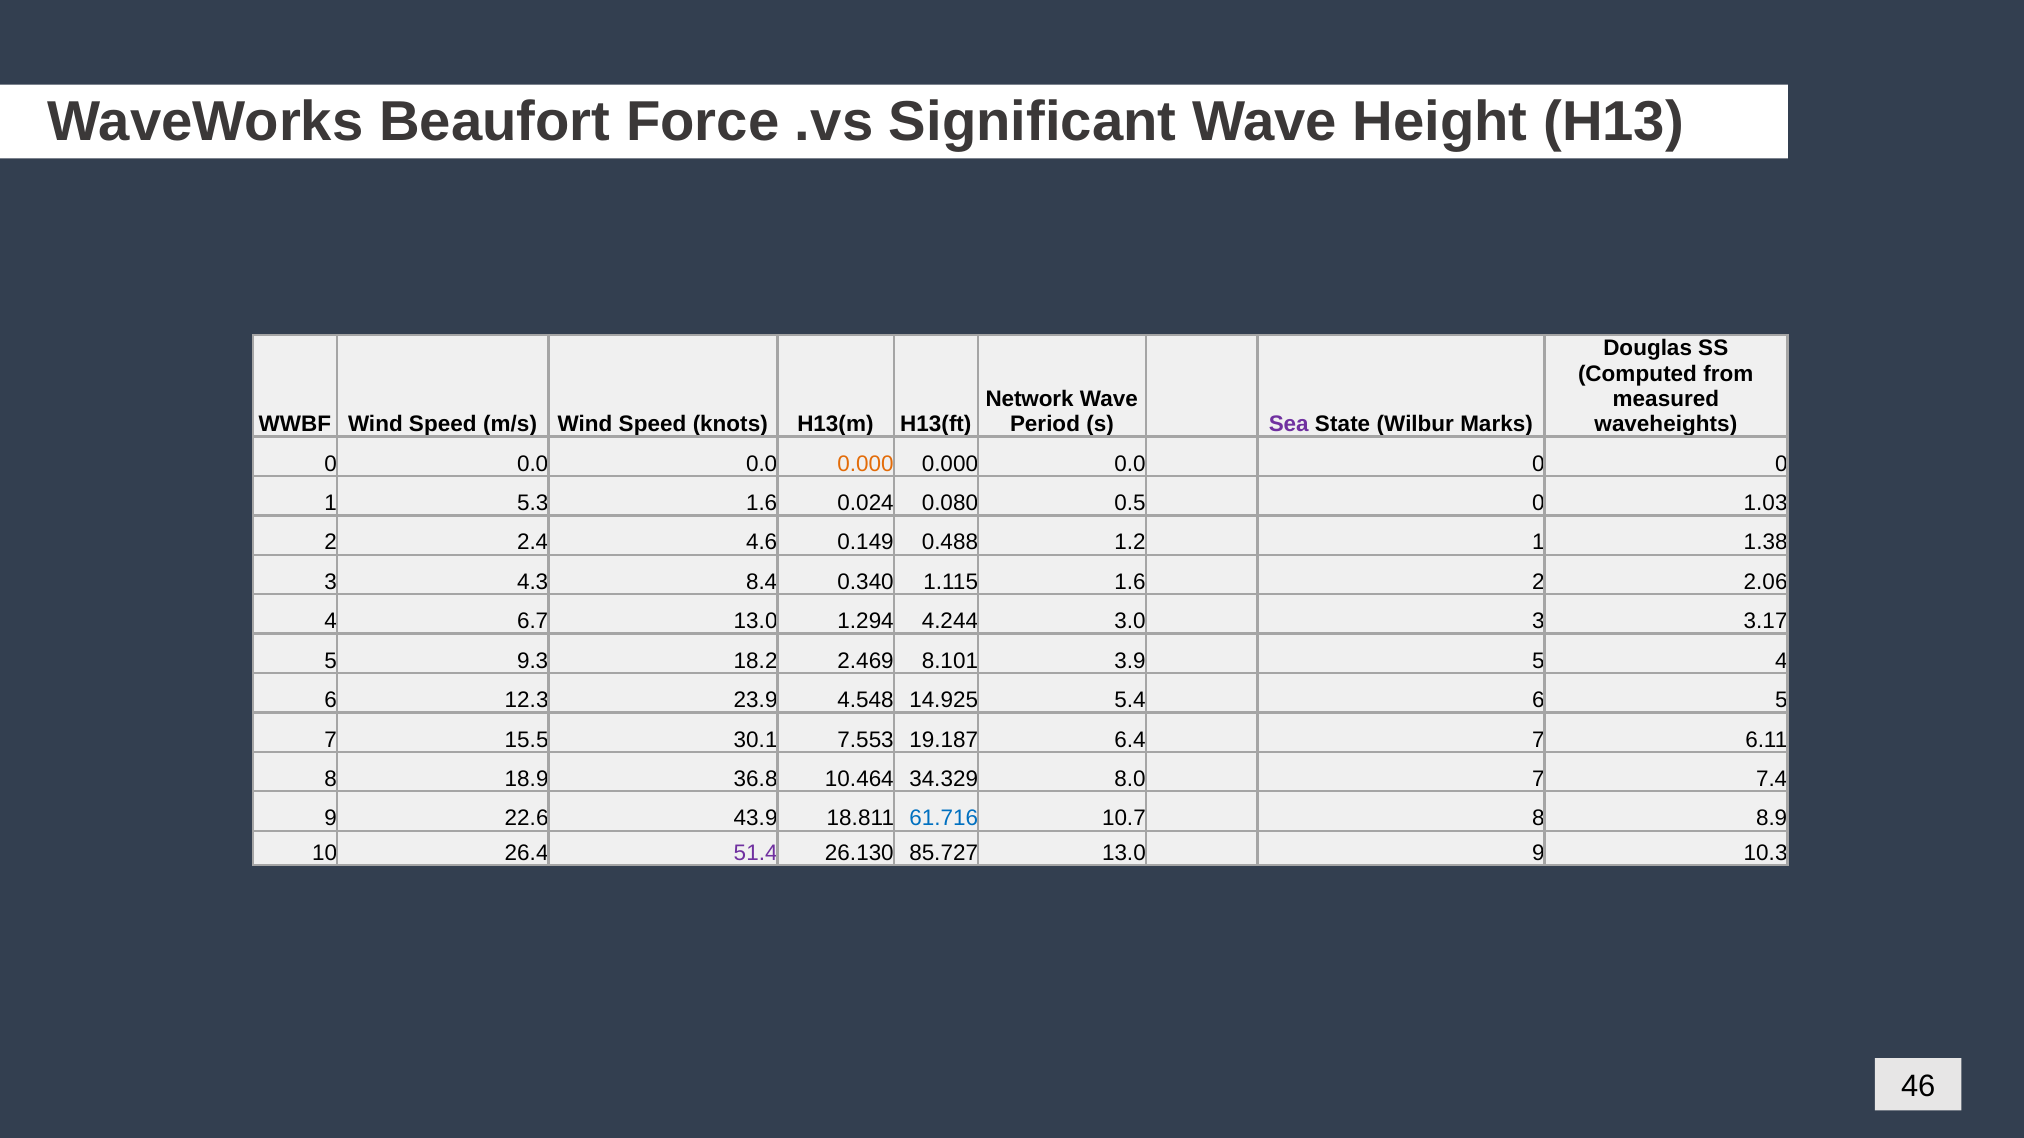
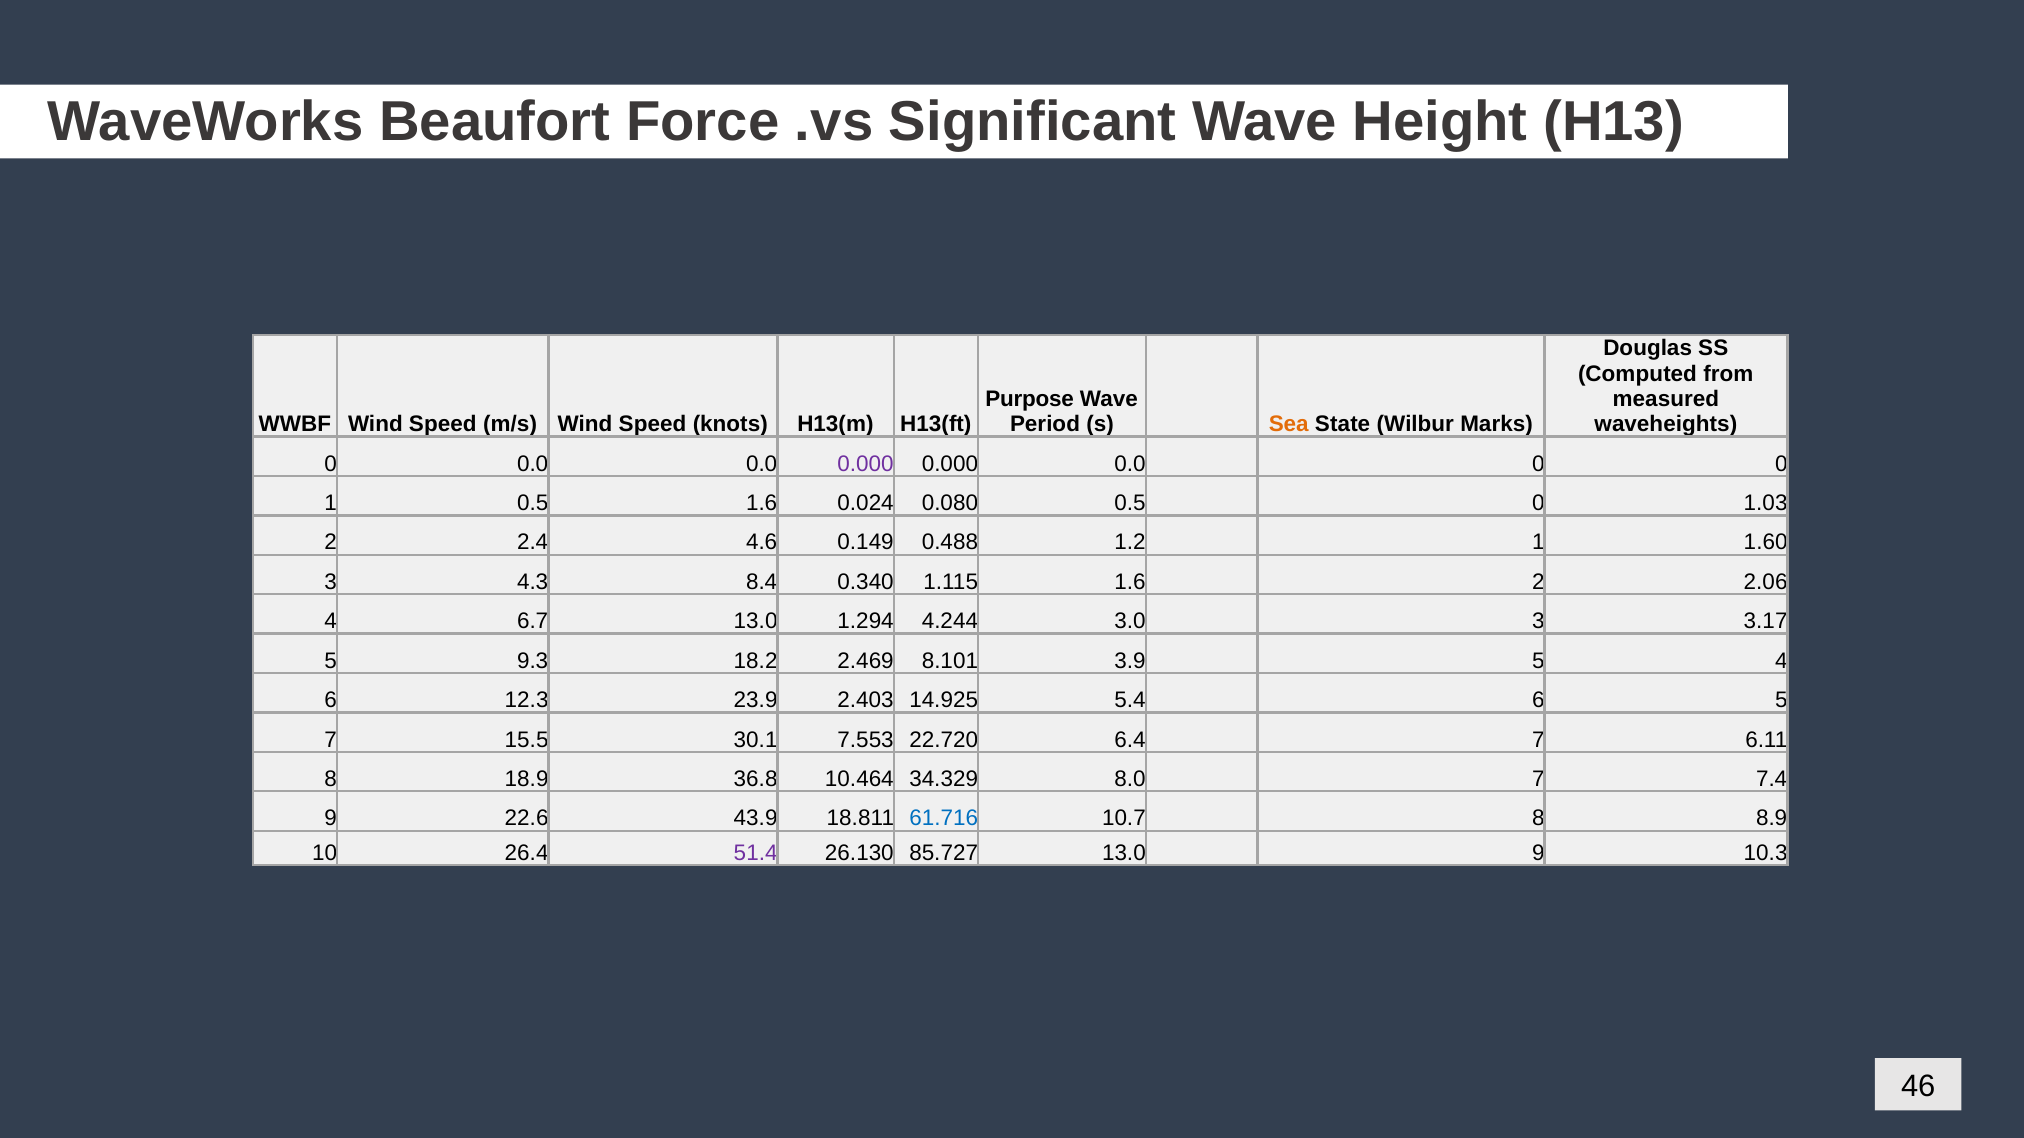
Network: Network -> Purpose
Sea colour: purple -> orange
0.000 at (866, 464) colour: orange -> purple
1 5.3: 5.3 -> 0.5
1.38: 1.38 -> 1.60
4.548: 4.548 -> 2.403
19.187: 19.187 -> 22.720
